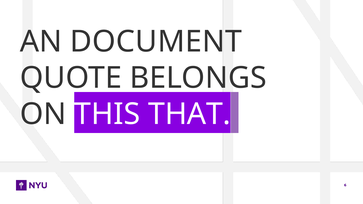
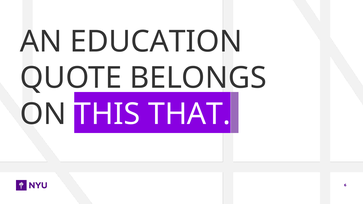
DOCUMENT: DOCUMENT -> EDUCATION
